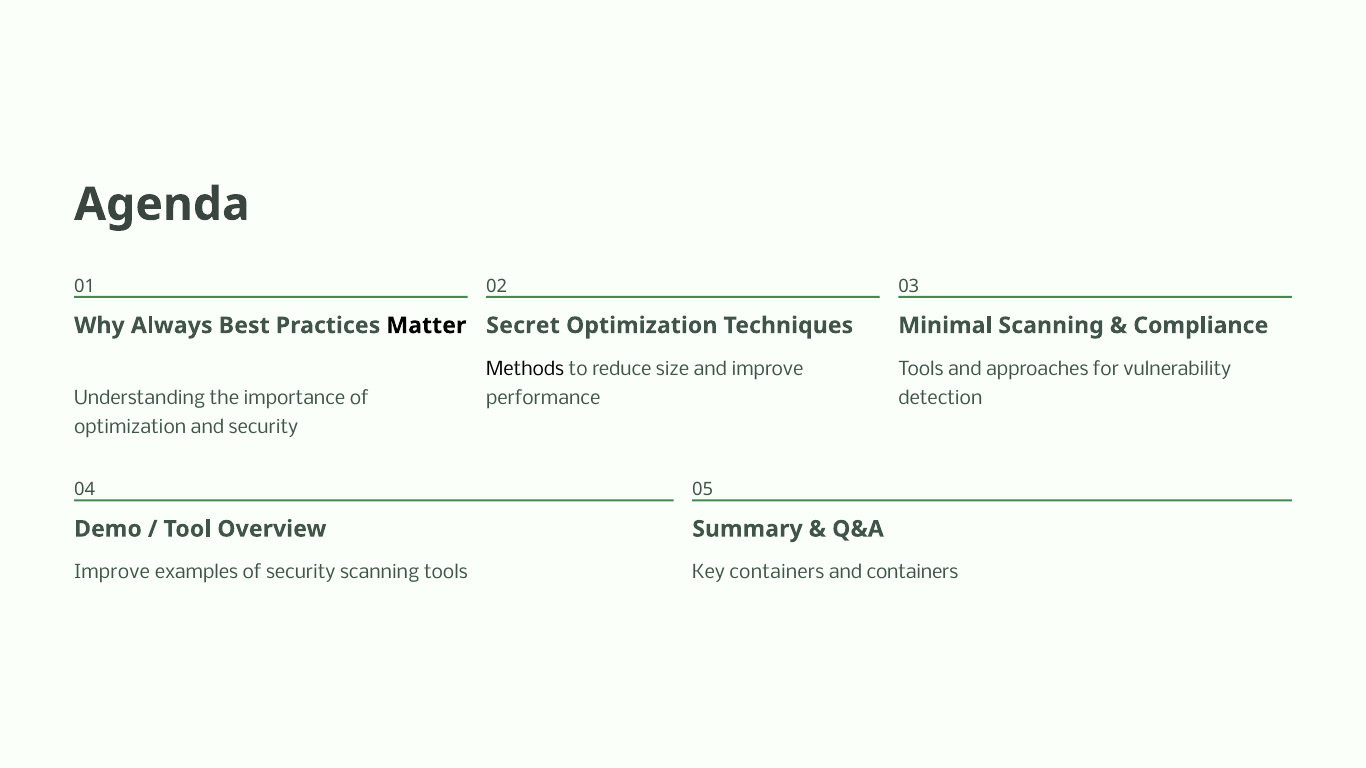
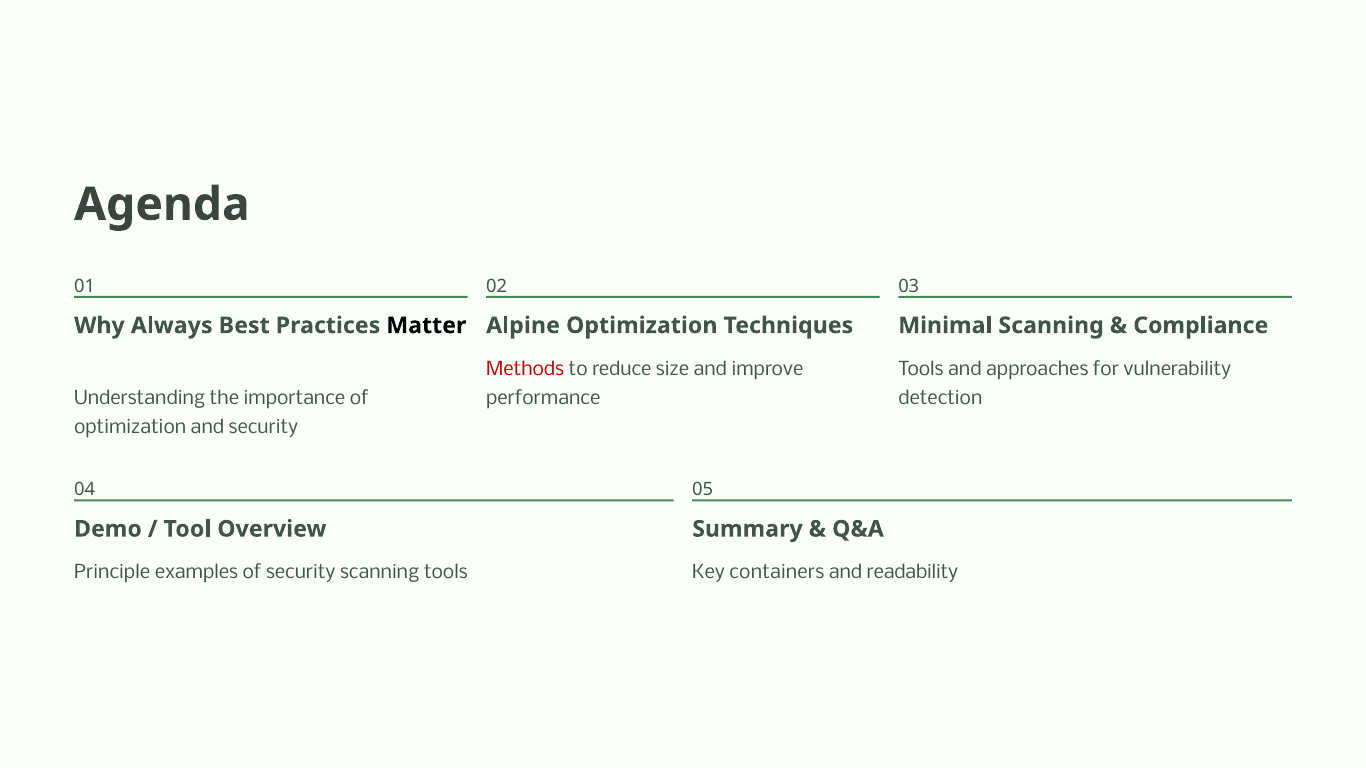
Secret: Secret -> Alpine
Methods colour: black -> red
Improve at (112, 573): Improve -> Principle
and containers: containers -> readability
